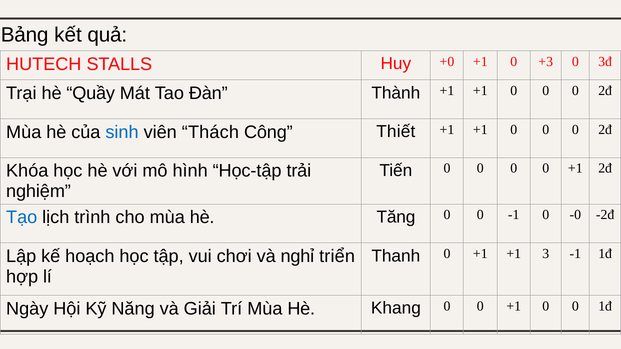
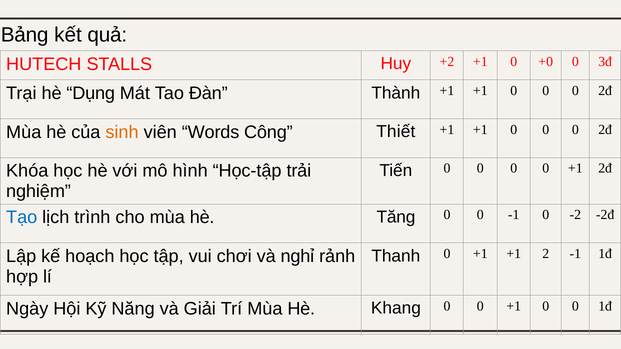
+0: +0 -> +2
+3: +3 -> +0
Quầy: Quầy -> Dụng
sinh colour: blue -> orange
Thách: Thách -> Words
-0: -0 -> -2
3: 3 -> 2
triển: triển -> rảnh
